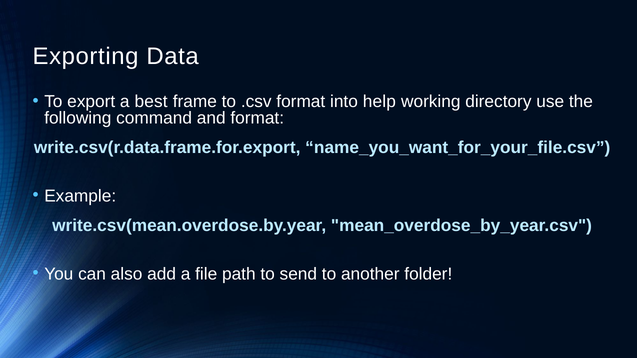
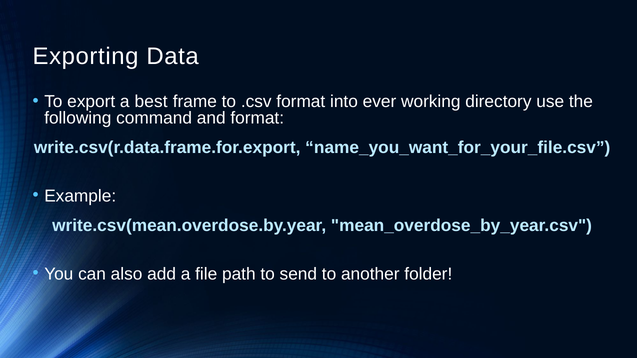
help: help -> ever
